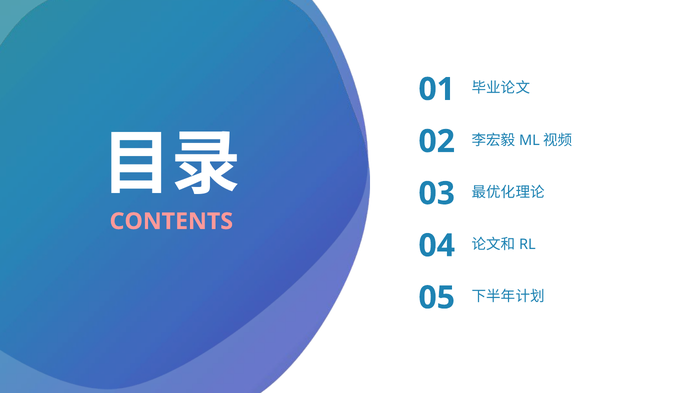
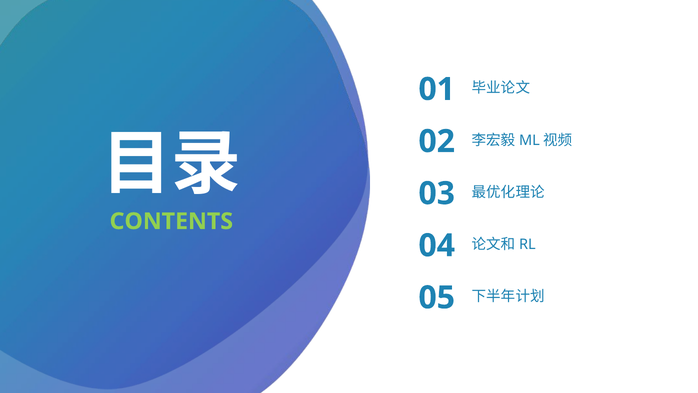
CONTENTS colour: pink -> light green
